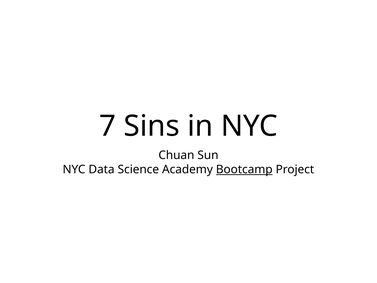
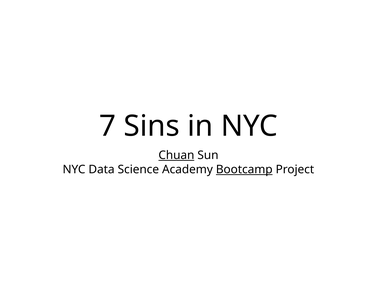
Chuan underline: none -> present
